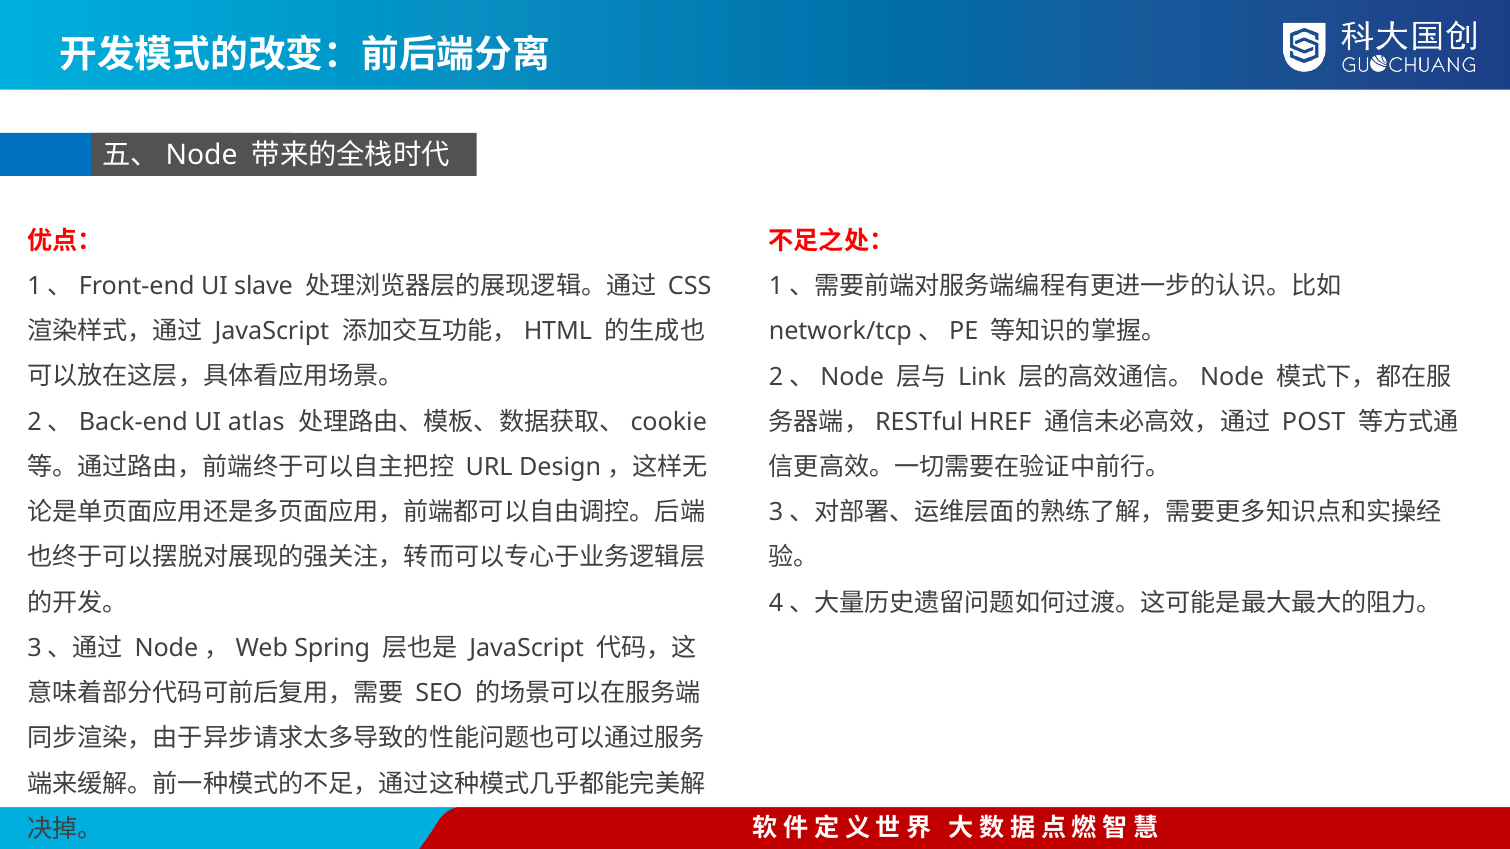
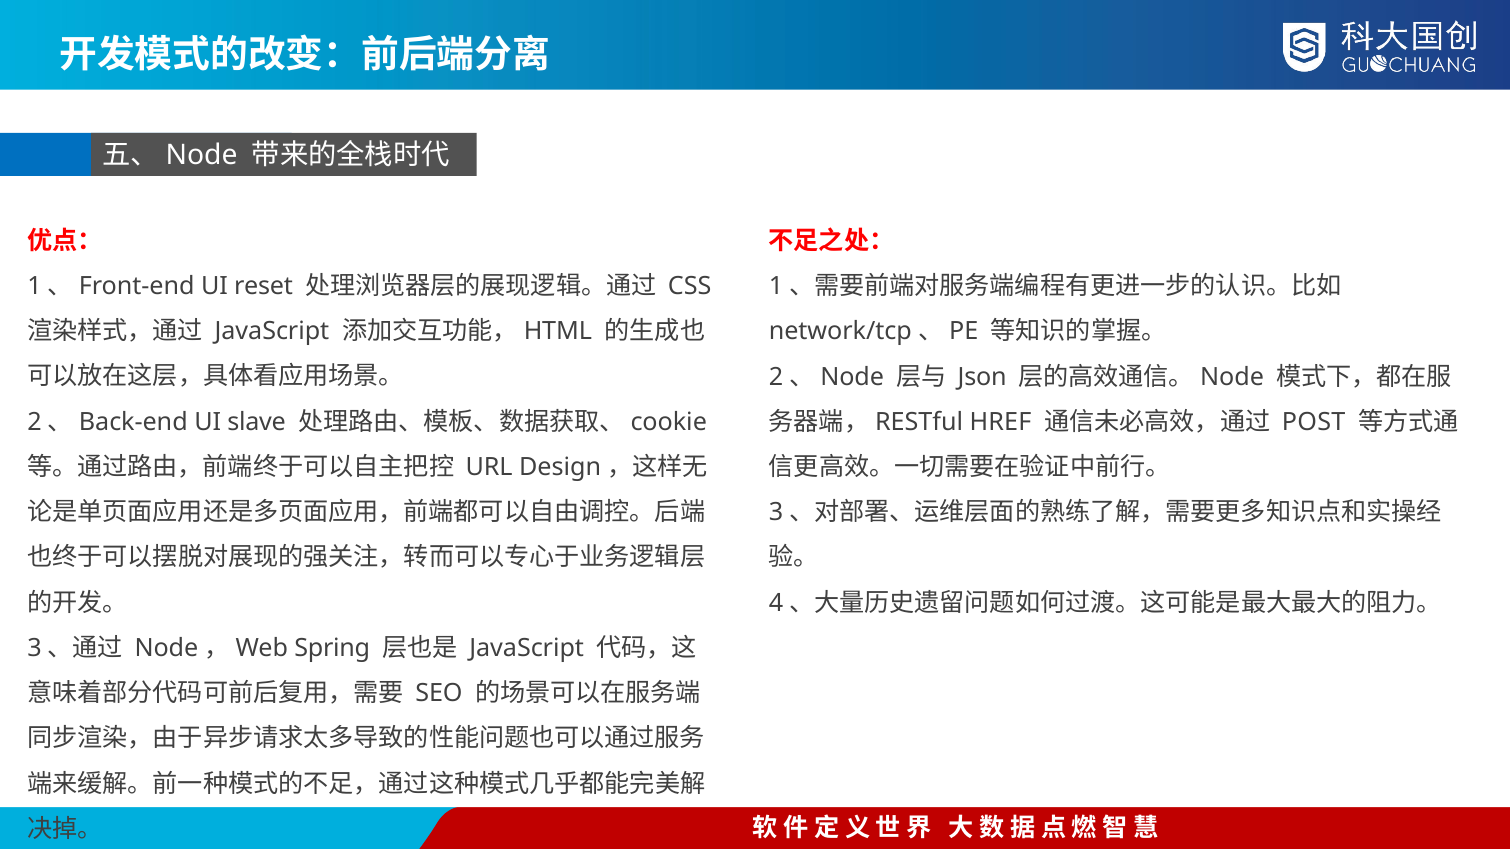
slave: slave -> reset
Link: Link -> Json
atlas: atlas -> slave
